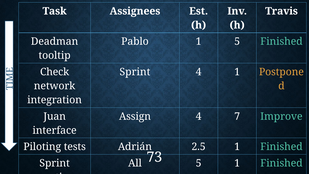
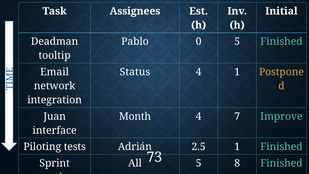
Travis: Travis -> Initial
Pablo 1: 1 -> 0
Check: Check -> Email
Sprint at (135, 72): Sprint -> Status
Assign: Assign -> Month
5 1: 1 -> 8
